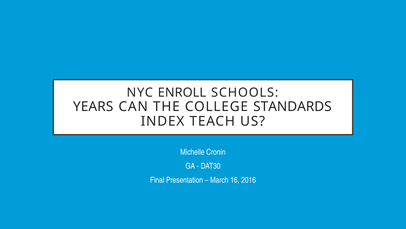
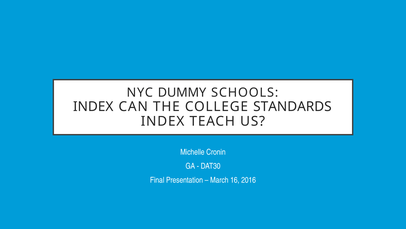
ENROLL: ENROLL -> DUMMY
YEARS at (93, 106): YEARS -> INDEX
